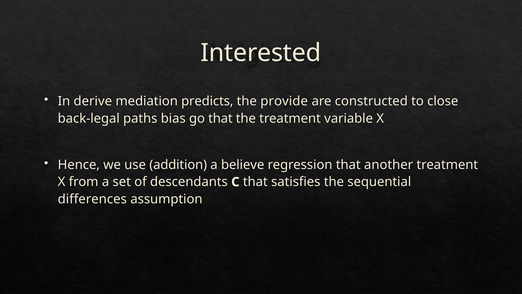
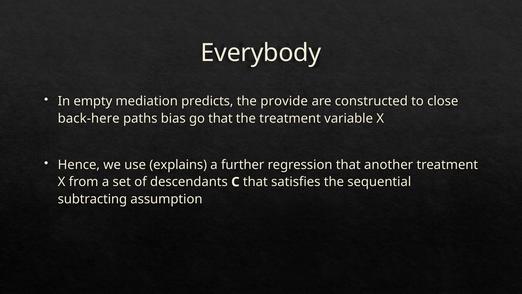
Interested: Interested -> Everybody
derive: derive -> empty
back-legal: back-legal -> back-here
addition: addition -> explains
believe: believe -> further
differences: differences -> subtracting
